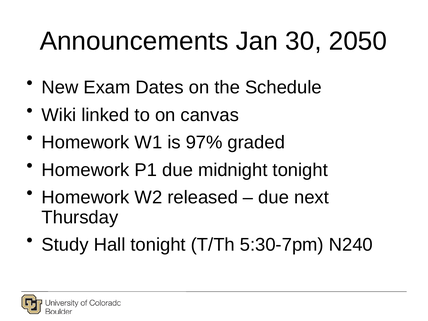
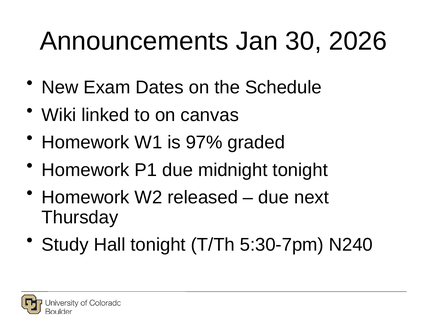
2050: 2050 -> 2026
